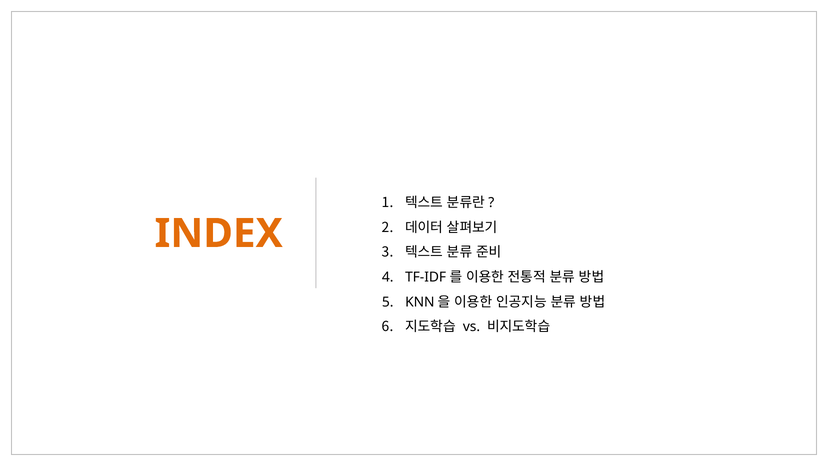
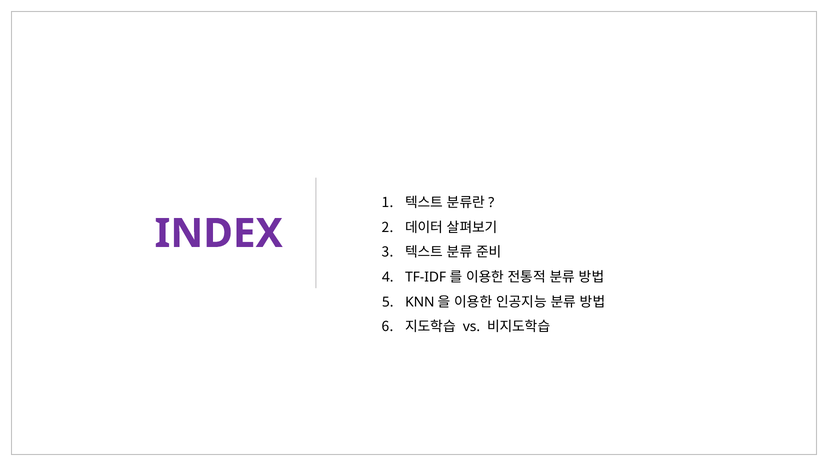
INDEX colour: orange -> purple
